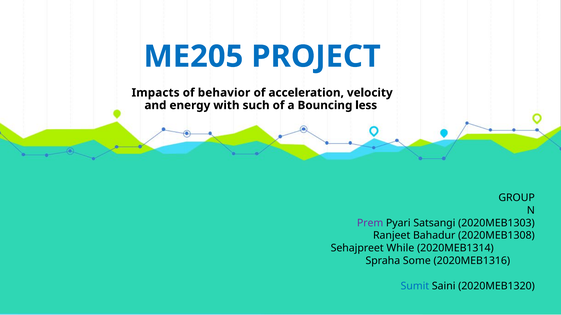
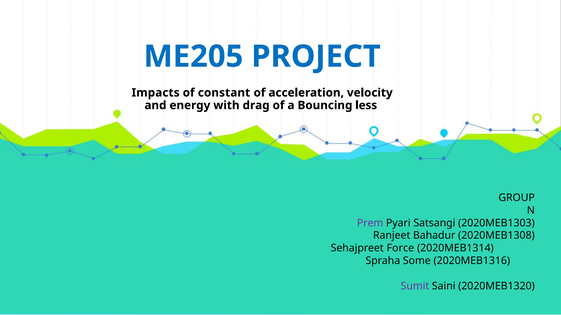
behavior: behavior -> constant
such: such -> drag
While: While -> Force
Sumit colour: blue -> purple
